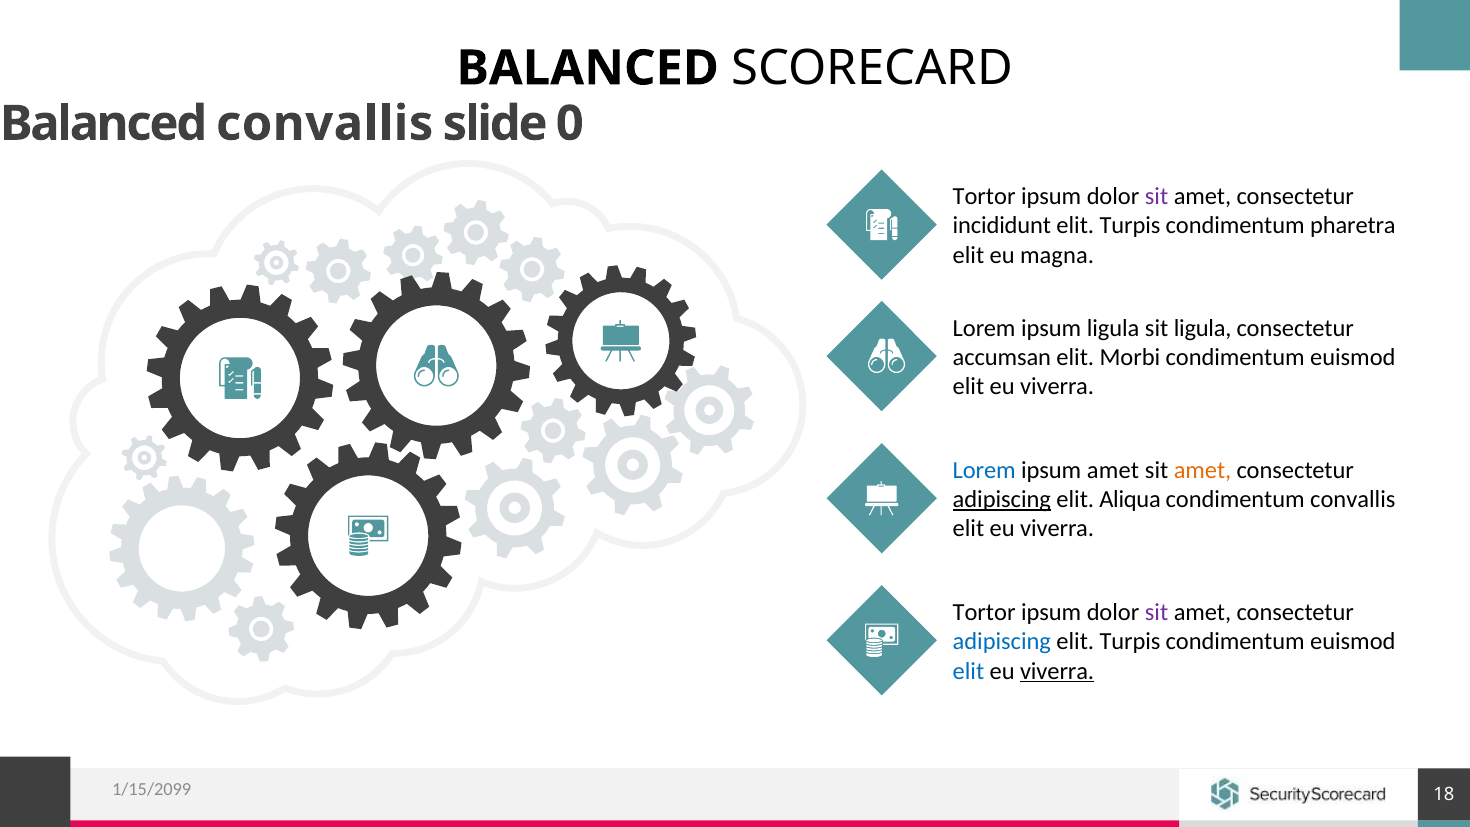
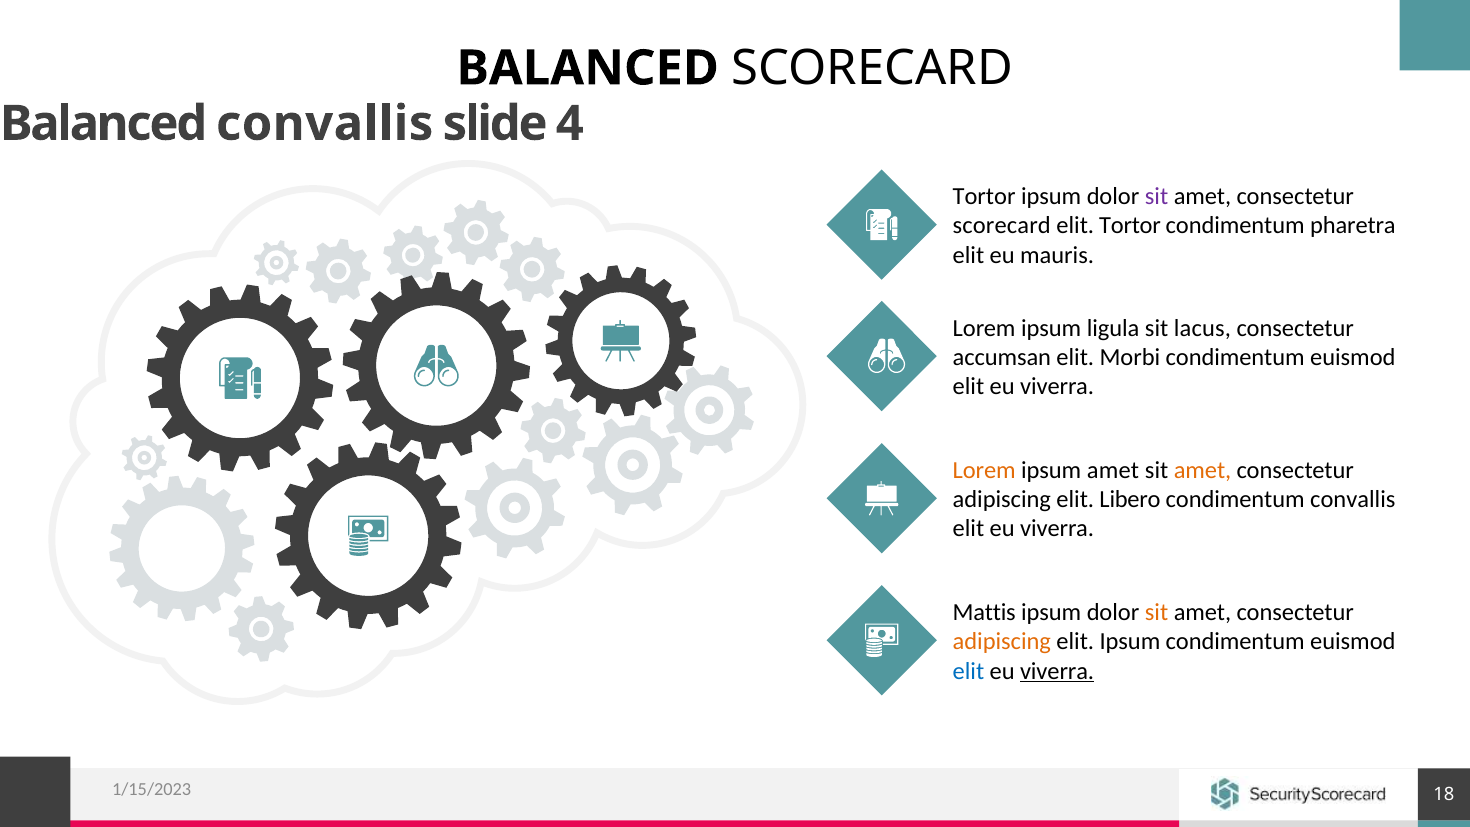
0: 0 -> 4
incididunt at (1002, 226): incididunt -> scorecard
Turpis at (1130, 226): Turpis -> Tortor
magna: magna -> mauris
sit ligula: ligula -> lacus
Lorem at (984, 470) colour: blue -> orange
adipiscing at (1002, 499) underline: present -> none
Aliqua: Aliqua -> Libero
Tortor at (984, 612): Tortor -> Mattis
sit at (1157, 612) colour: purple -> orange
adipiscing at (1002, 641) colour: blue -> orange
Turpis at (1130, 641): Turpis -> Ipsum
1/15/2099: 1/15/2099 -> 1/15/2023
